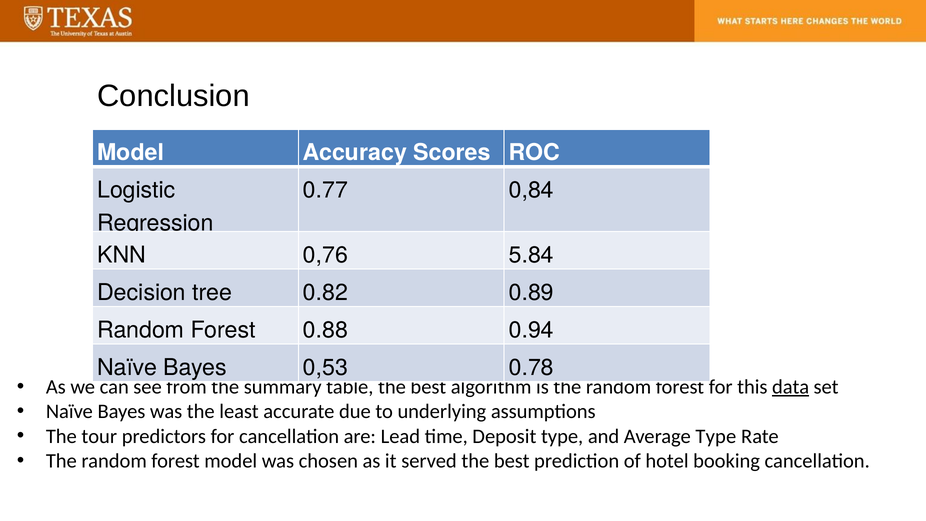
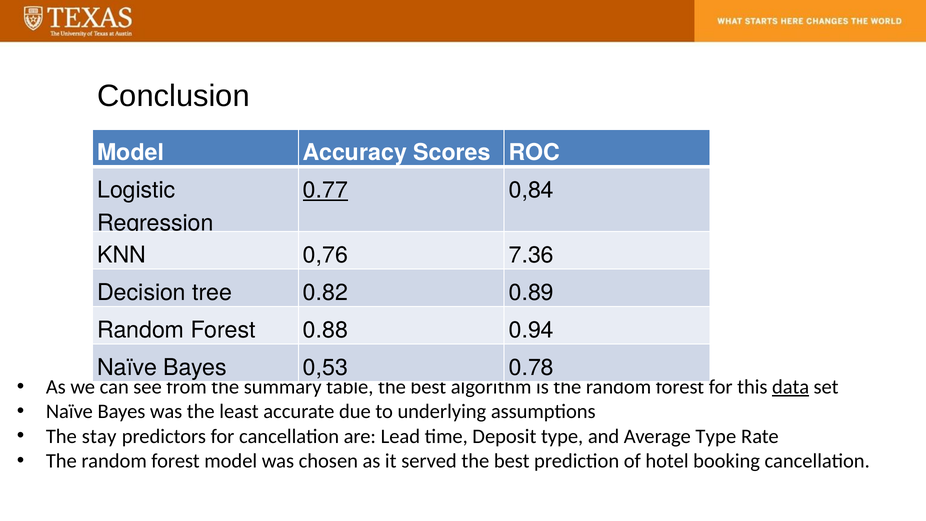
0.77 underline: none -> present
5.84: 5.84 -> 7.36
tour: tour -> stay
